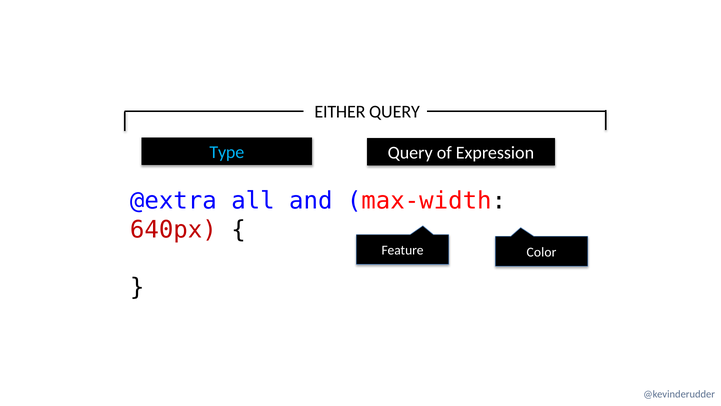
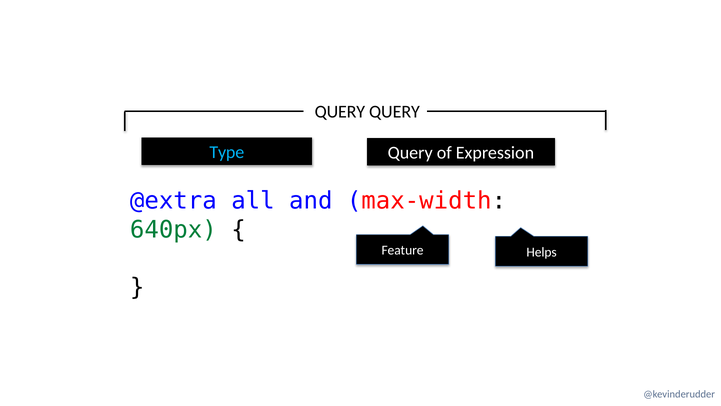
EITHER at (340, 111): EITHER -> QUERY
640px colour: red -> green
Color: Color -> Helps
